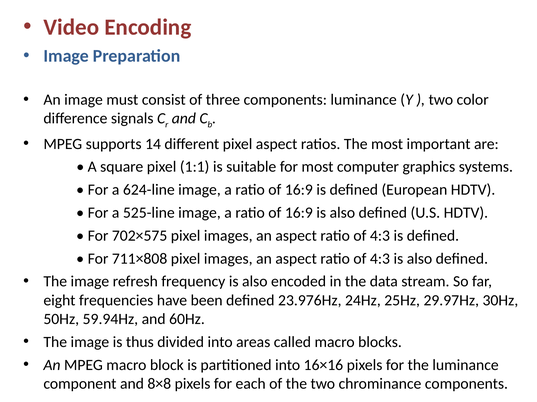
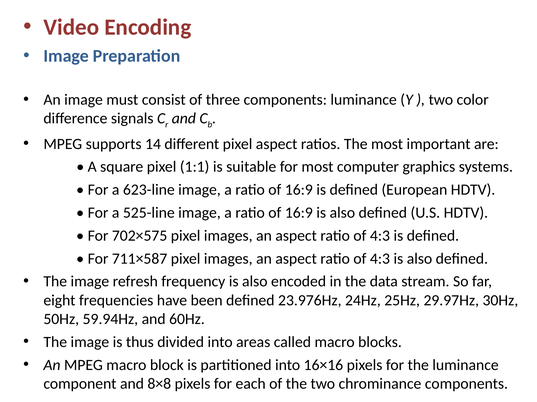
624-line: 624-line -> 623-line
711×808: 711×808 -> 711×587
